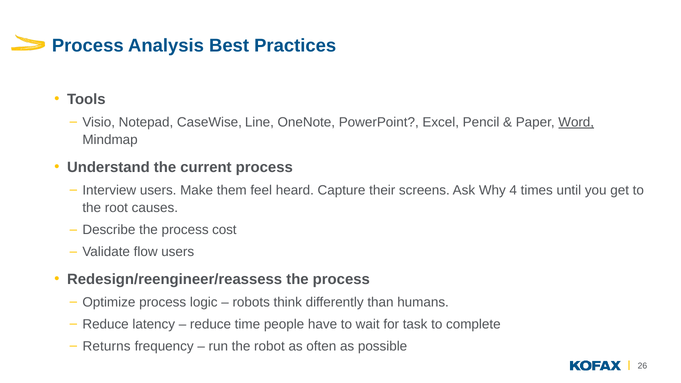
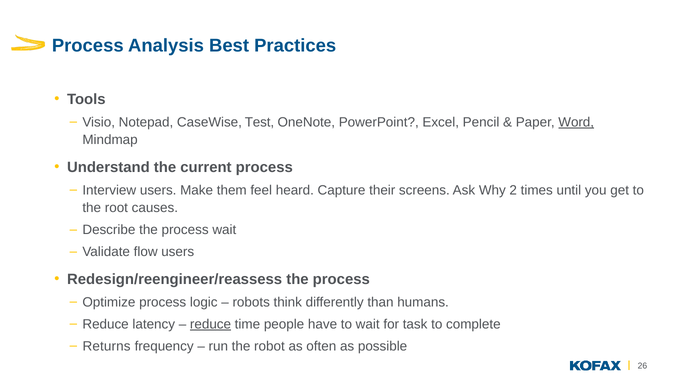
Line: Line -> Test
4: 4 -> 2
process cost: cost -> wait
reduce at (211, 324) underline: none -> present
